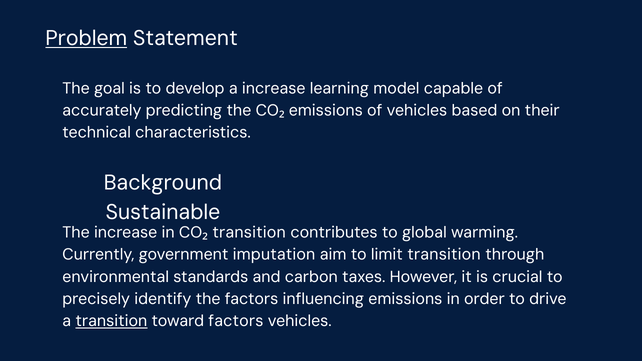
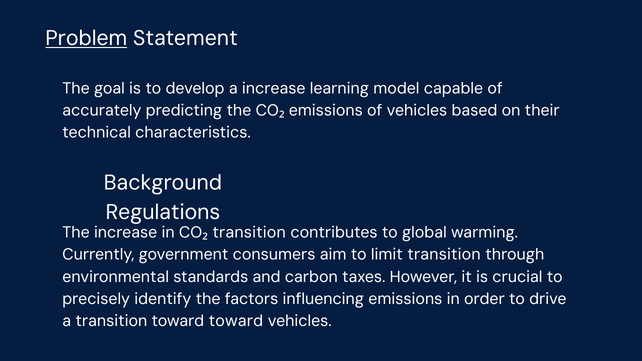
Sustainable: Sustainable -> Regulations
imputation: imputation -> consumers
transition at (111, 321) underline: present -> none
toward factors: factors -> toward
